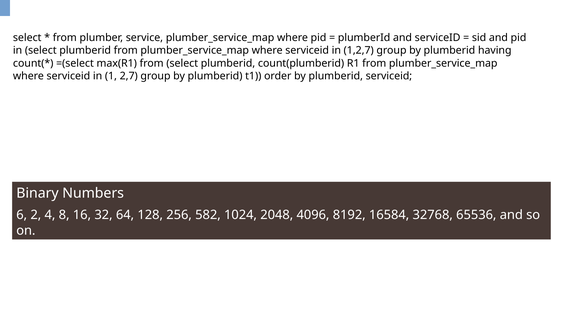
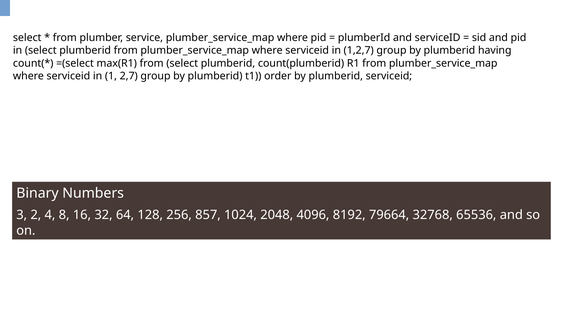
6: 6 -> 3
582: 582 -> 857
16584: 16584 -> 79664
